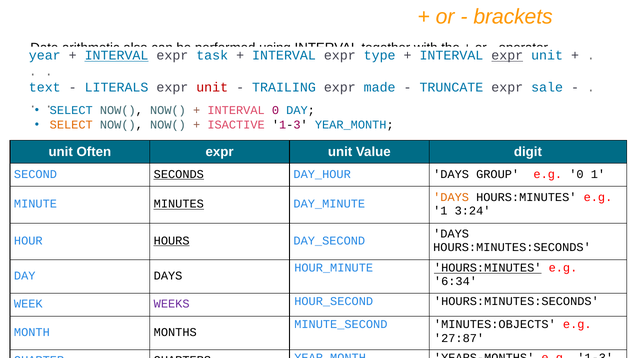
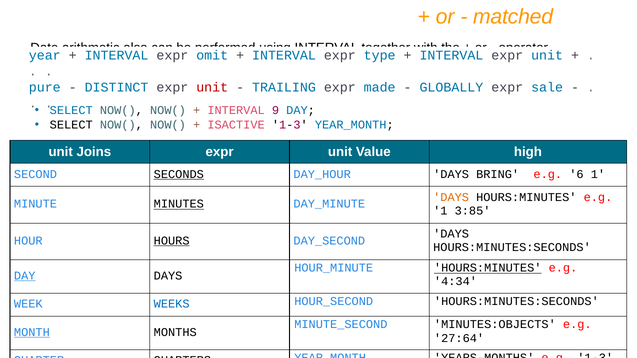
brackets: brackets -> matched
INTERVAL at (117, 56) underline: present -> none
task: task -> omit
expr at (507, 56) underline: present -> none
text: text -> pure
LITERALS: LITERALS -> DISTINCT
TRUNCATE: TRUNCATE -> GLOBALLY
INTERVAL 0: 0 -> 9
SELECT at (71, 125) colour: orange -> black
Often: Often -> Joins
digit: digit -> high
GROUP: GROUP -> BRING
e.g 0: 0 -> 6
3:24: 3:24 -> 3:85
DAY at (25, 276) underline: none -> present
6:34: 6:34 -> 4:34
WEEKS colour: purple -> blue
MONTH underline: none -> present
27:87: 27:87 -> 27:64
